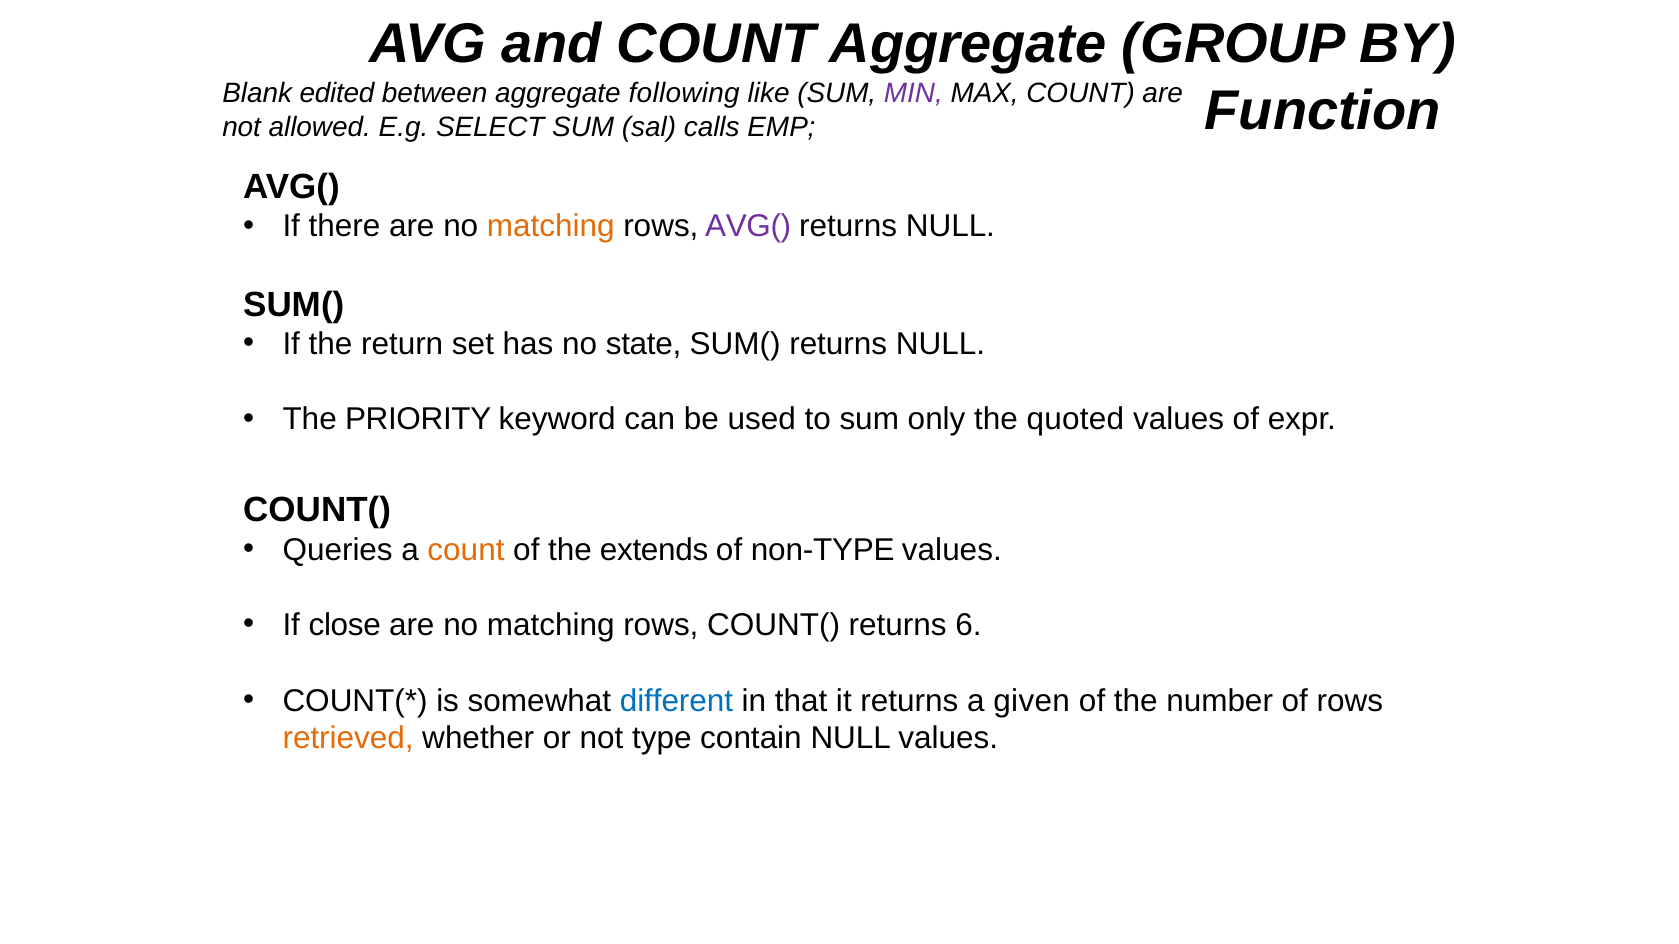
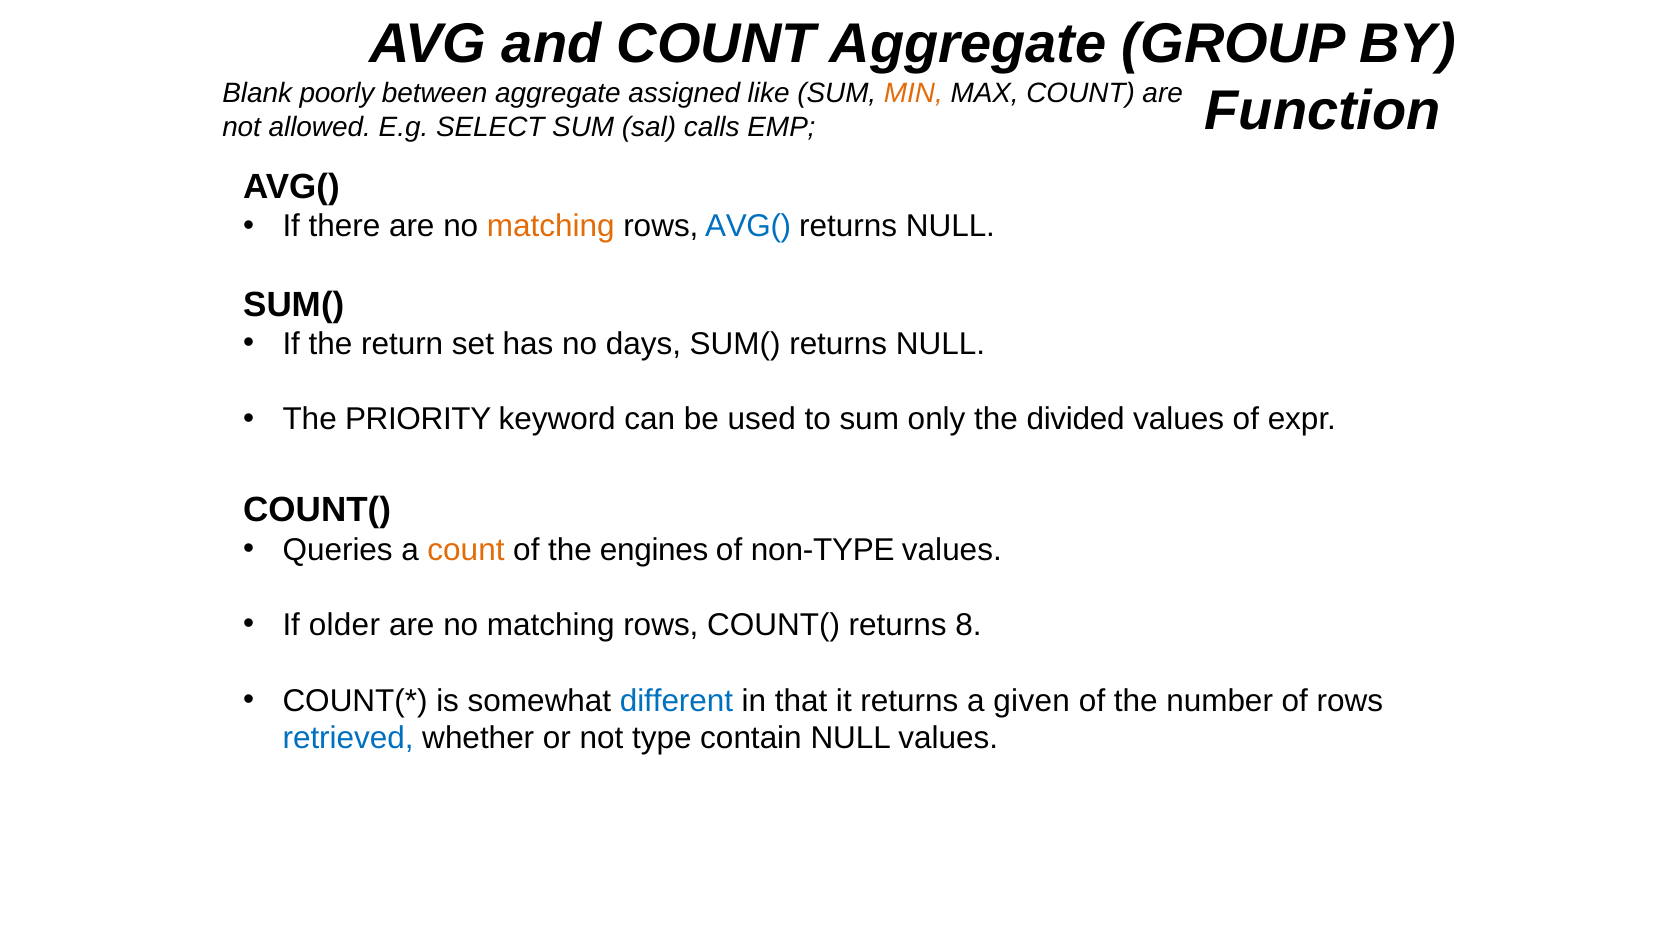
edited: edited -> poorly
following: following -> assigned
MIN colour: purple -> orange
AVG( at (748, 227) colour: purple -> blue
state: state -> days
quoted: quoted -> divided
extends: extends -> engines
close: close -> older
6: 6 -> 8
retrieved colour: orange -> blue
